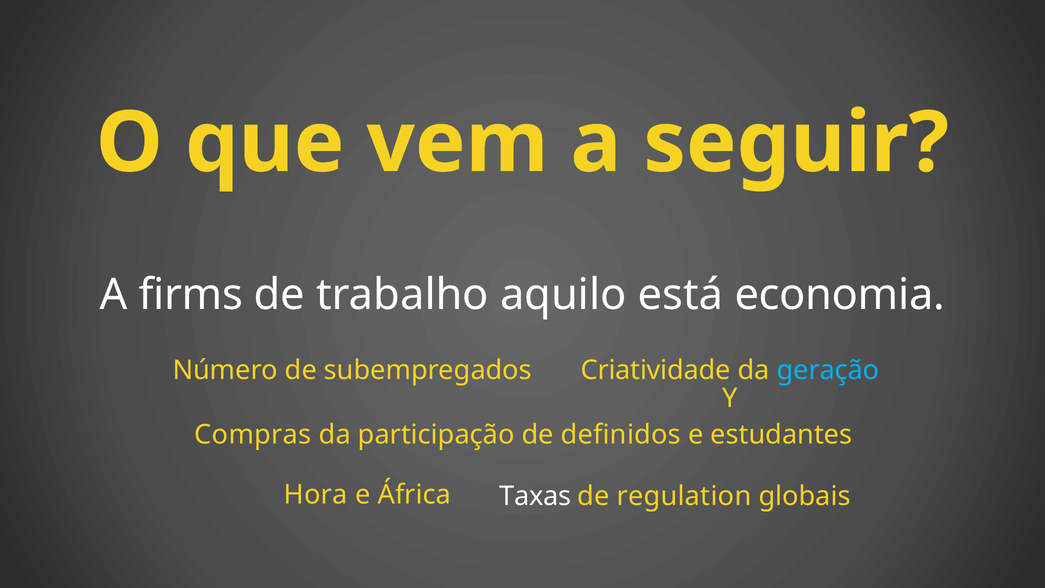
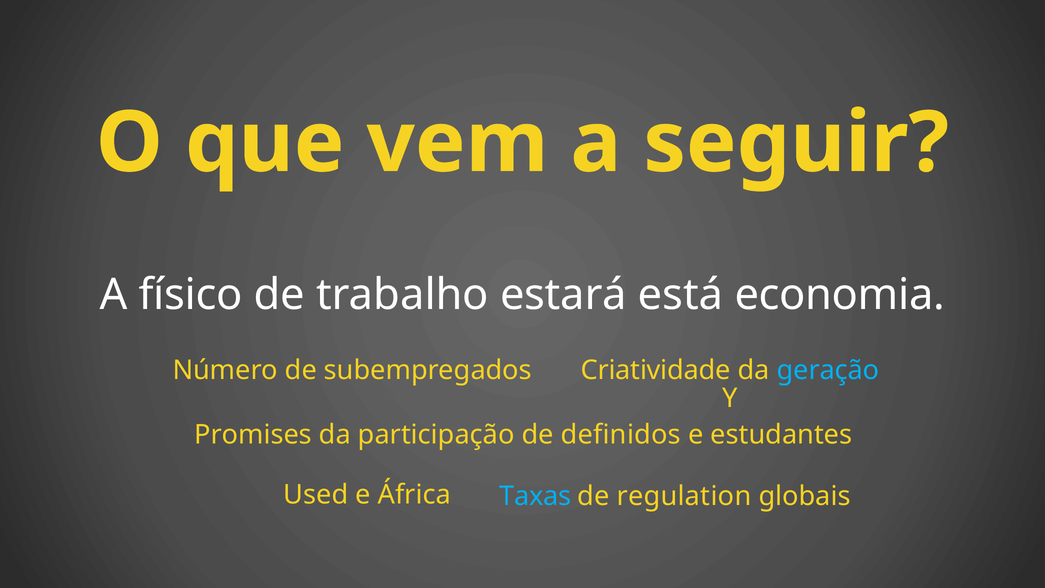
firms: firms -> físico
aquilo: aquilo -> estará
Compras: Compras -> Promises
Hora: Hora -> Used
Taxas colour: white -> light blue
